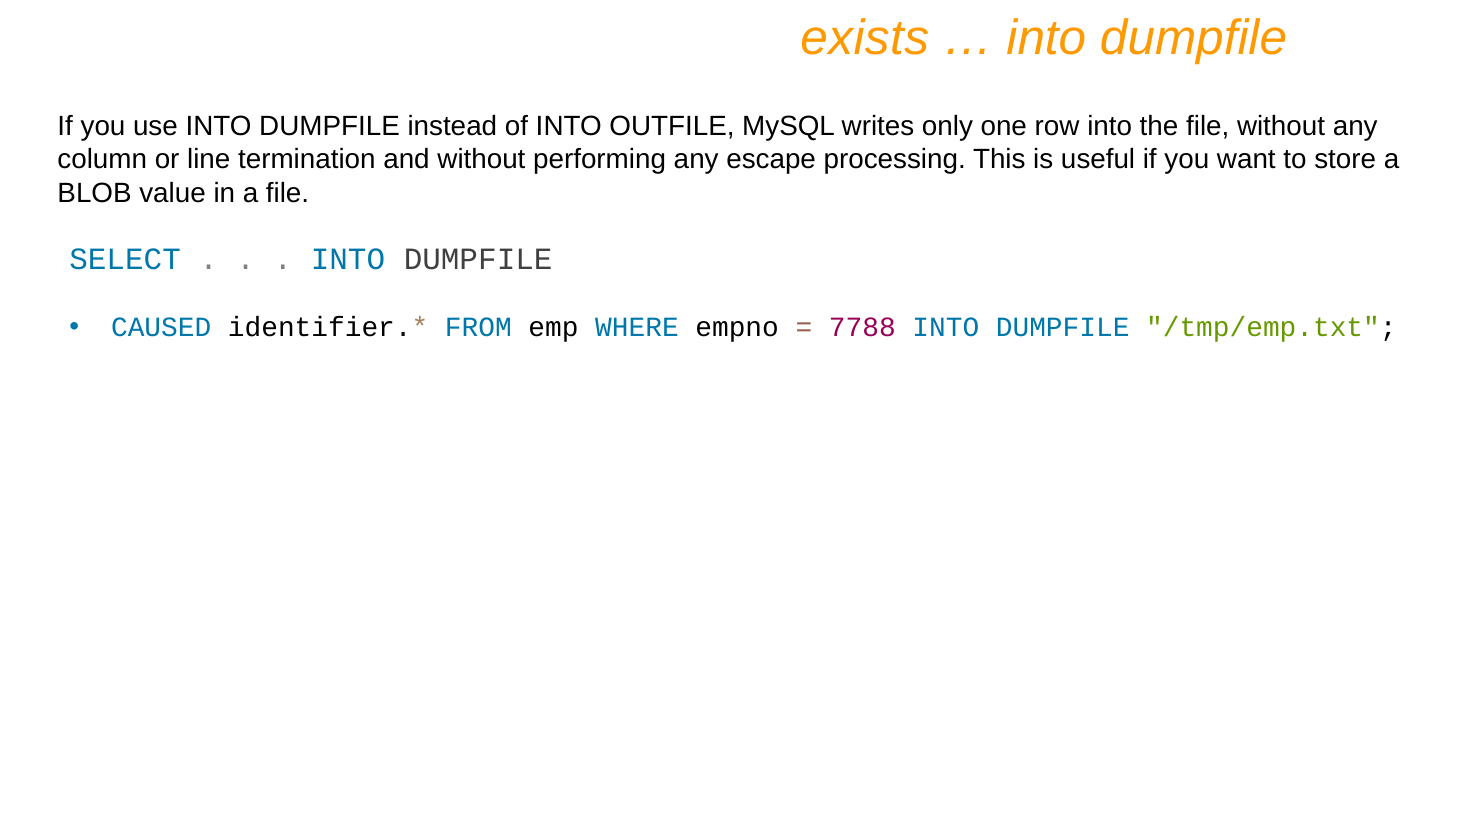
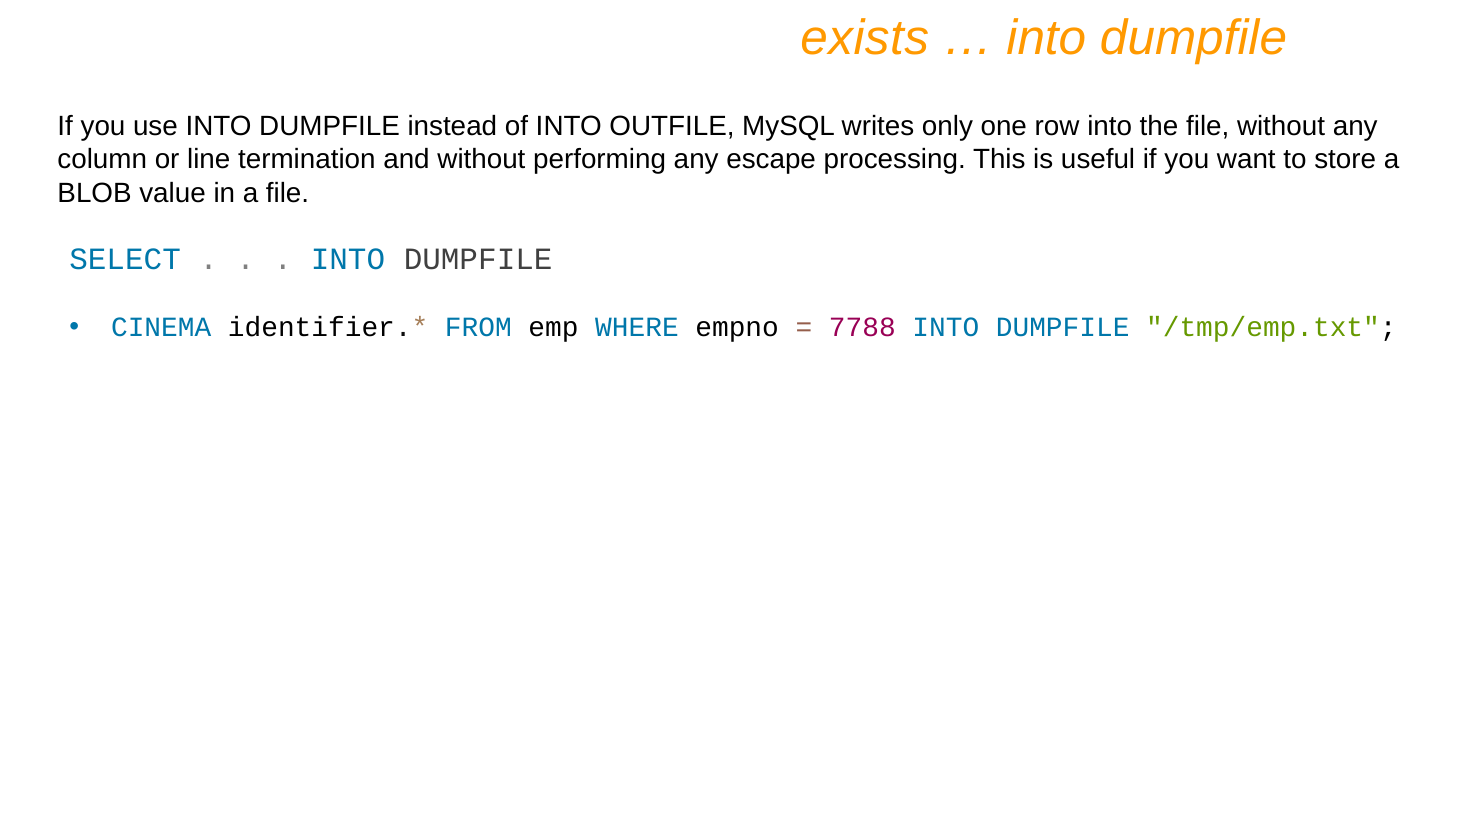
CAUSED: CAUSED -> CINEMA
